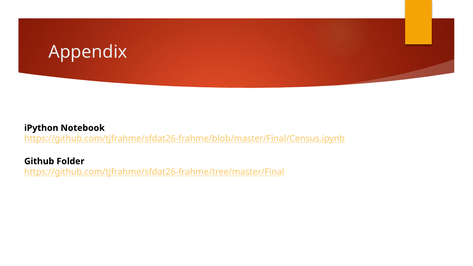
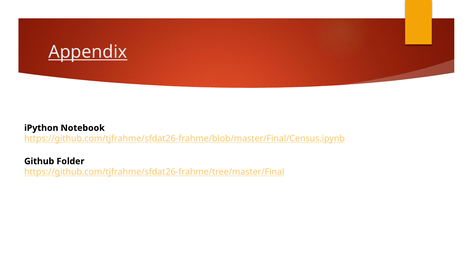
Appendix underline: none -> present
